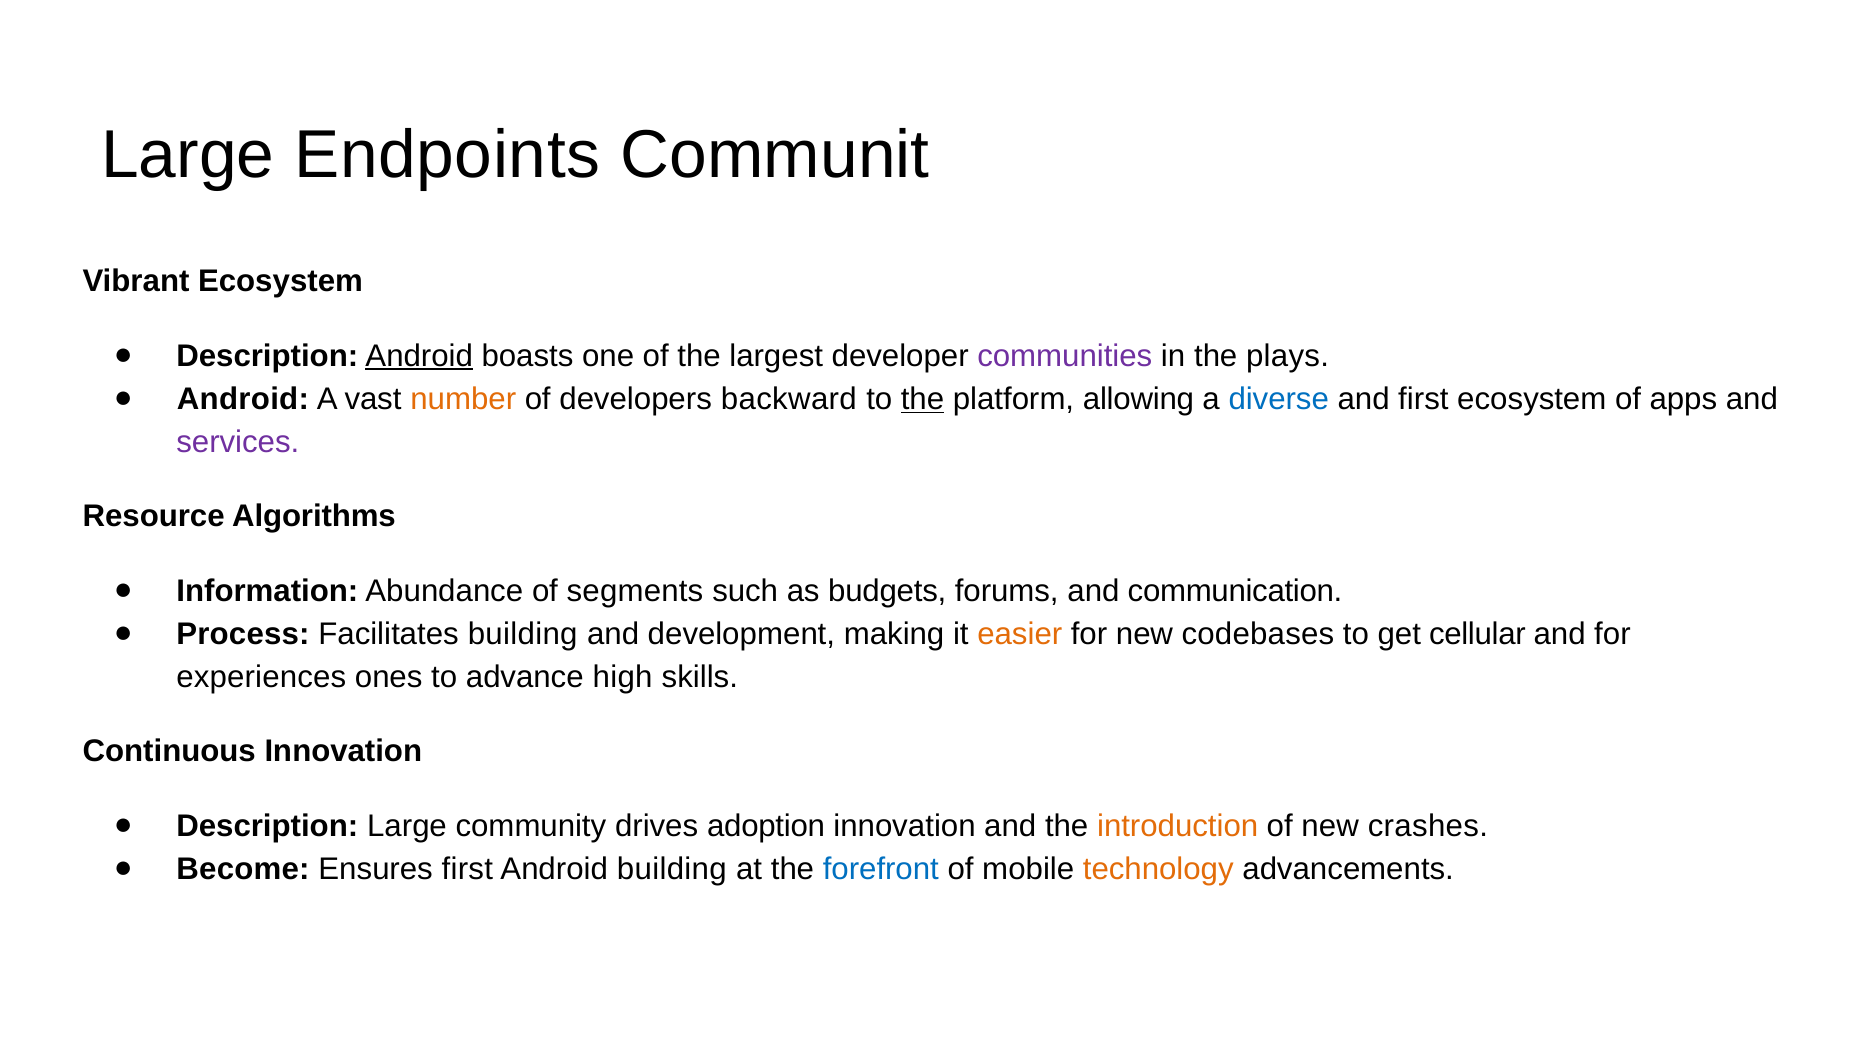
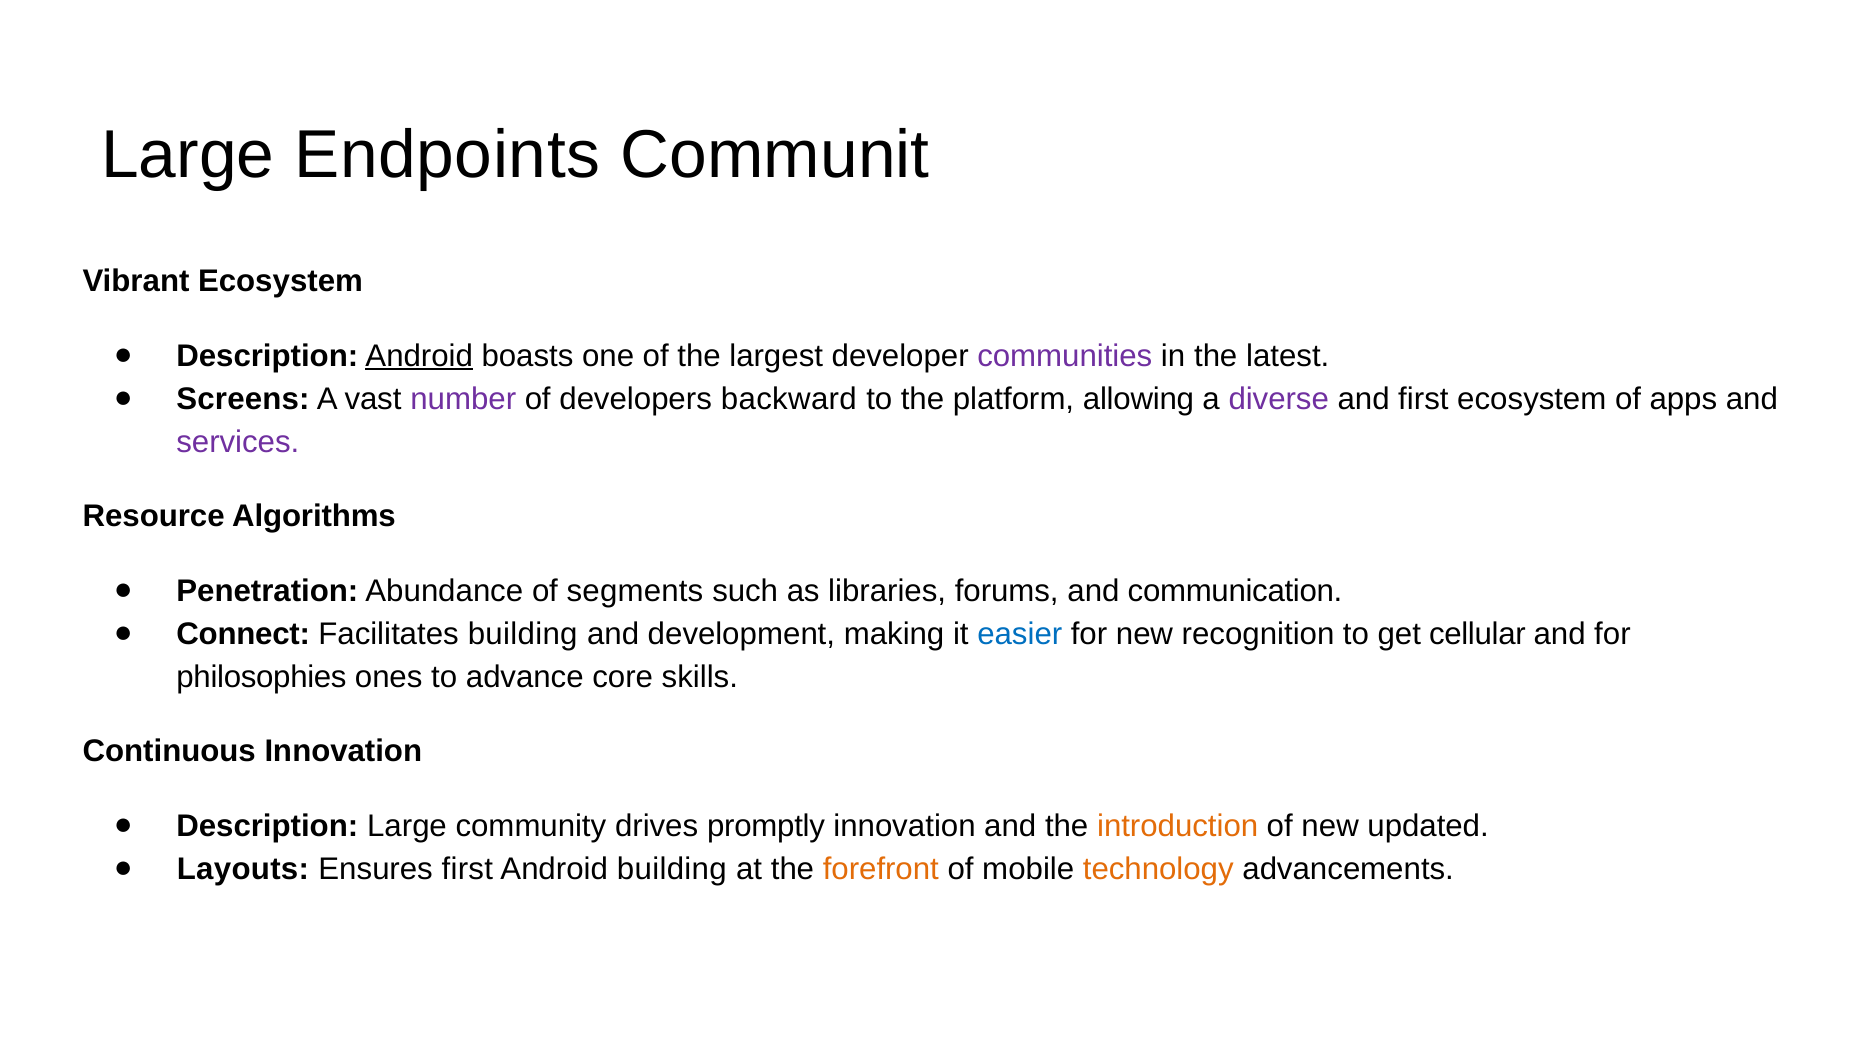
plays: plays -> latest
Android at (243, 399): Android -> Screens
number colour: orange -> purple
the at (923, 399) underline: present -> none
diverse colour: blue -> purple
Information: Information -> Penetration
budgets: budgets -> libraries
Process: Process -> Connect
easier colour: orange -> blue
codebases: codebases -> recognition
experiences: experiences -> philosophies
high: high -> core
adoption: adoption -> promptly
crashes: crashes -> updated
Become: Become -> Layouts
forefront colour: blue -> orange
